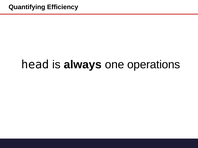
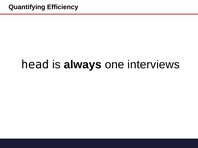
operations: operations -> interviews
